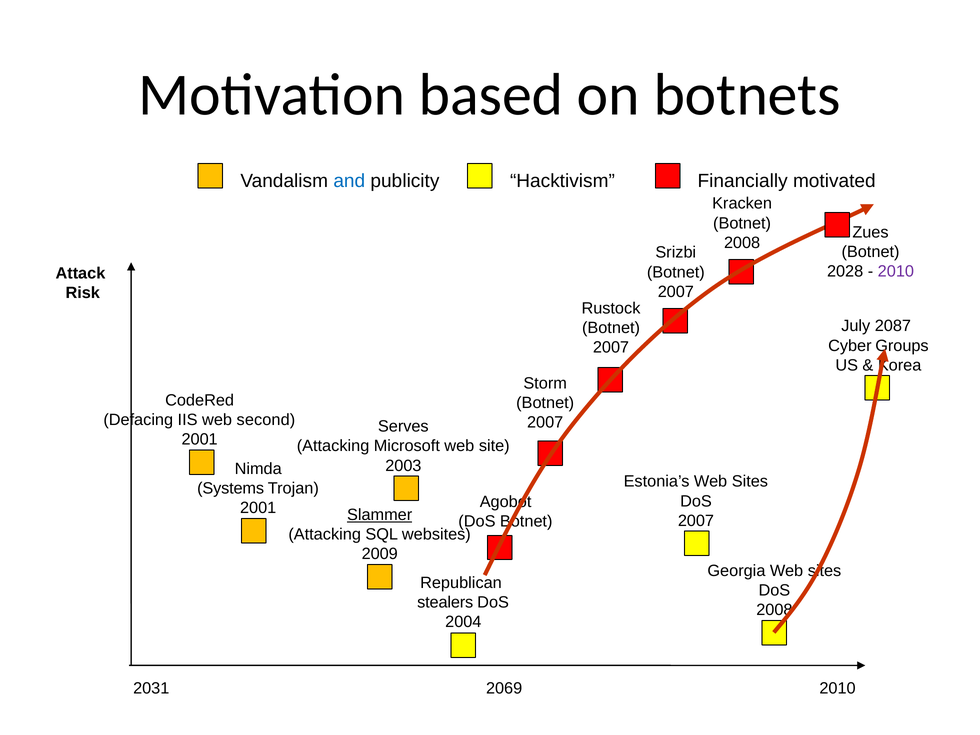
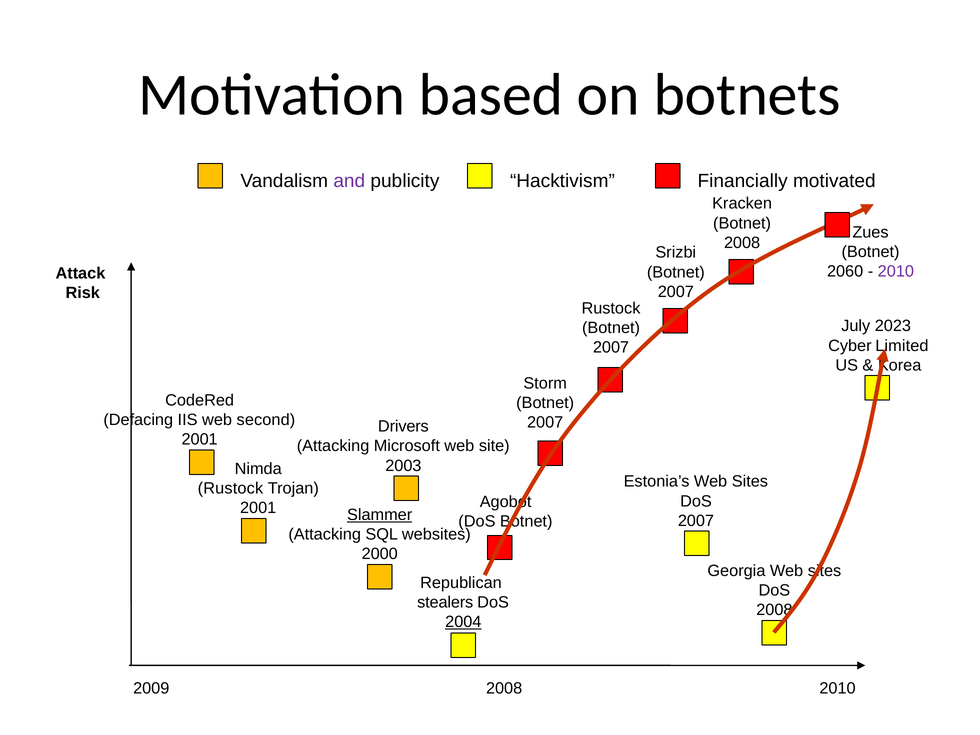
and colour: blue -> purple
2028: 2028 -> 2060
2087: 2087 -> 2023
Groups: Groups -> Limited
Serves: Serves -> Drivers
Systems at (231, 488): Systems -> Rustock
2009: 2009 -> 2000
2004 underline: none -> present
2031: 2031 -> 2009
2069 at (504, 689): 2069 -> 2008
